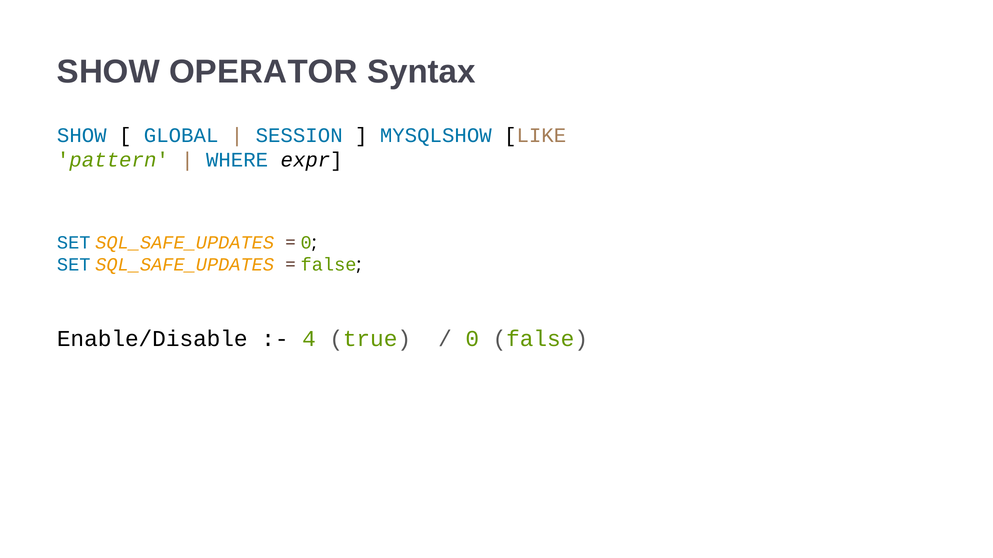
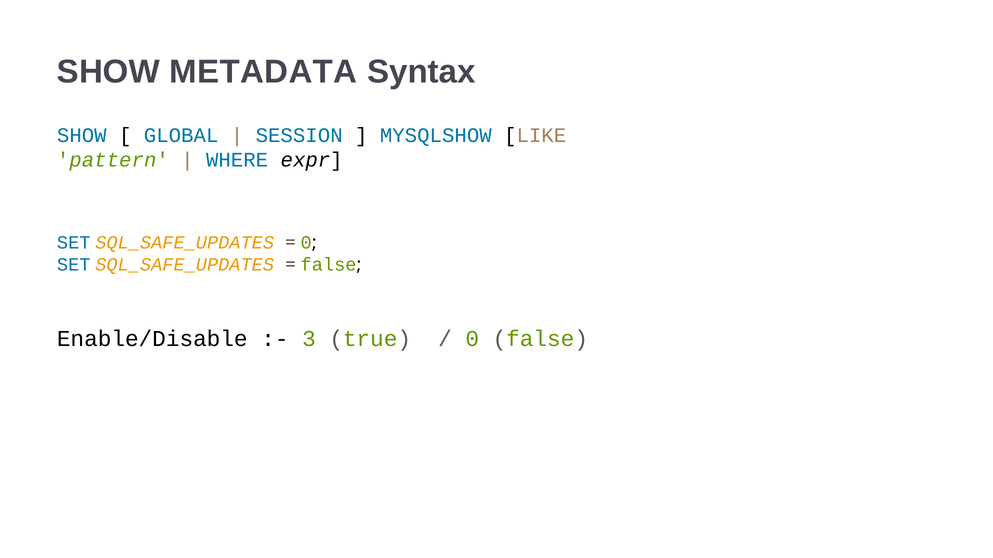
OPERATOR: OPERATOR -> METADATA
4: 4 -> 3
